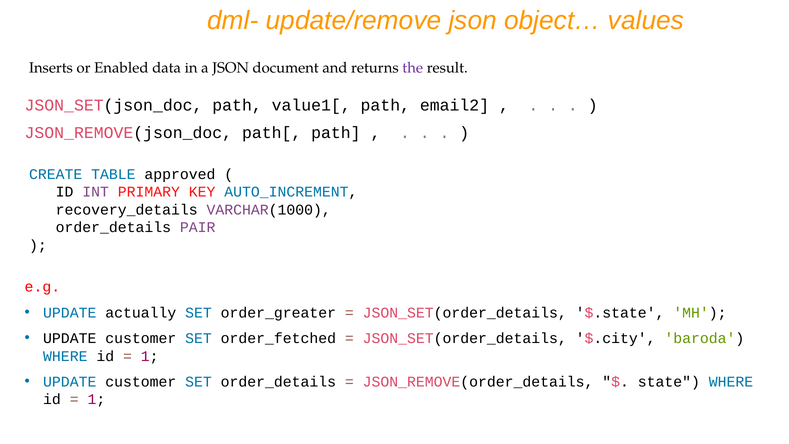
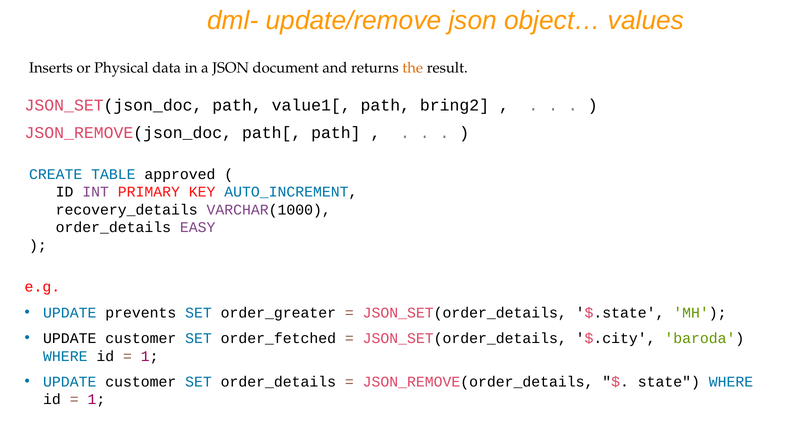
Enabled: Enabled -> Physical
the colour: purple -> orange
email2: email2 -> bring2
PAIR: PAIR -> EASY
actually: actually -> prevents
